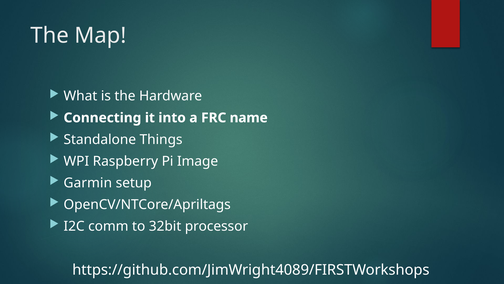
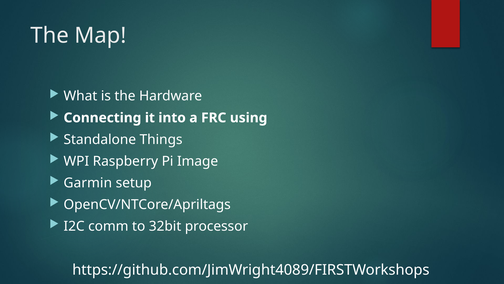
name: name -> using
